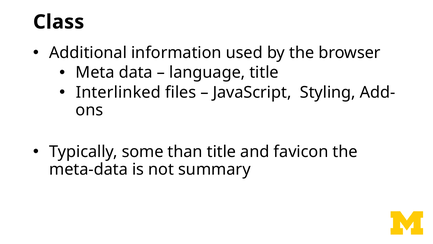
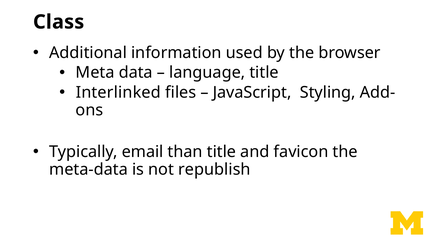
some: some -> email
summary: summary -> republish
